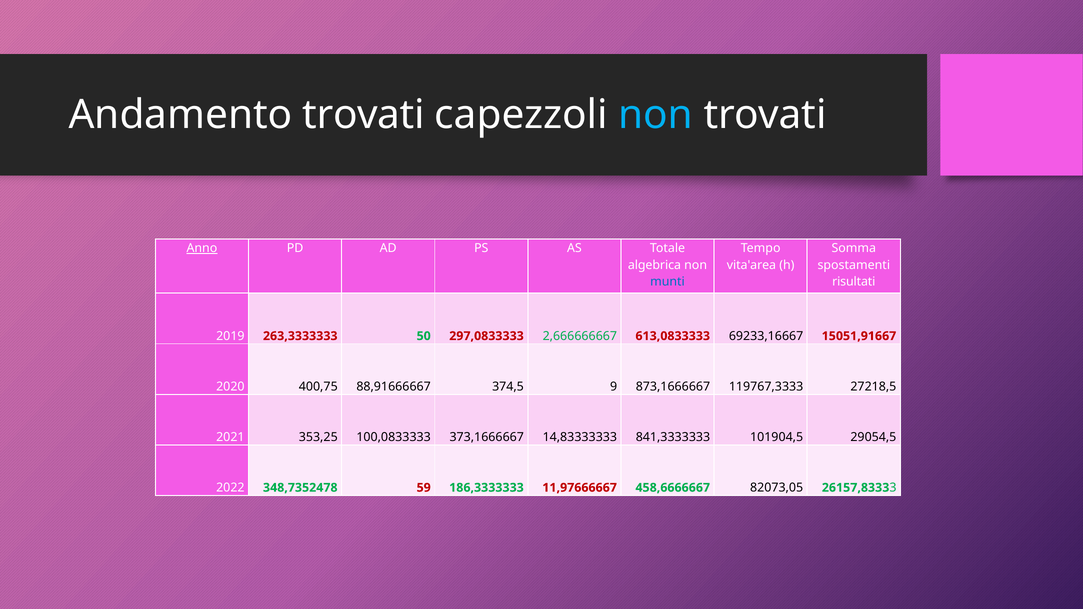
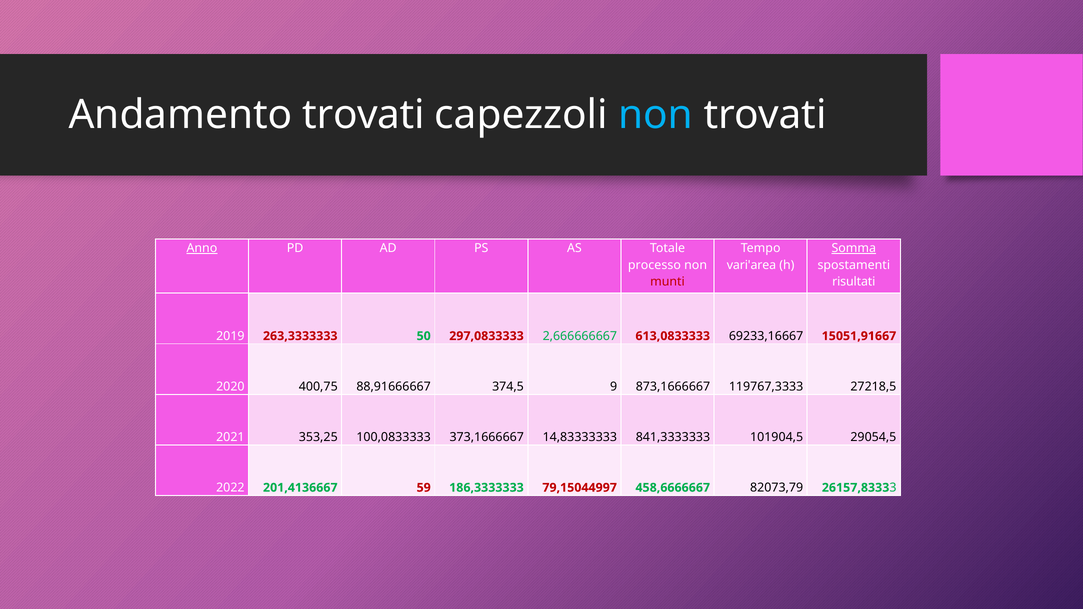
Somma underline: none -> present
algebrica: algebrica -> processo
vita'area: vita'area -> vari'area
munti colour: blue -> red
348,7352478: 348,7352478 -> 201,4136667
11,97666667: 11,97666667 -> 79,15044997
82073,05: 82073,05 -> 82073,79
